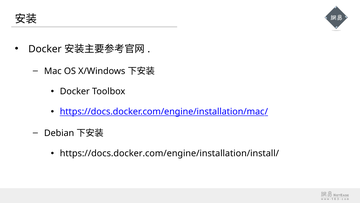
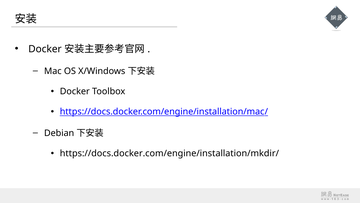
https://docs.docker.com/engine/installation/install/: https://docs.docker.com/engine/installation/install/ -> https://docs.docker.com/engine/installation/mkdir/
